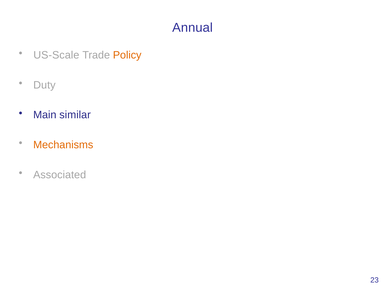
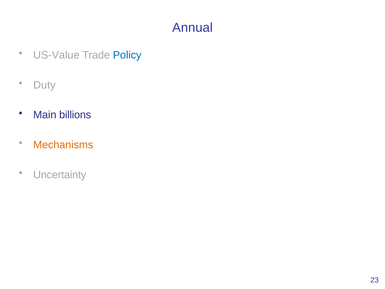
US-Scale: US-Scale -> US-Value
Policy colour: orange -> blue
similar: similar -> billions
Associated: Associated -> Uncertainty
